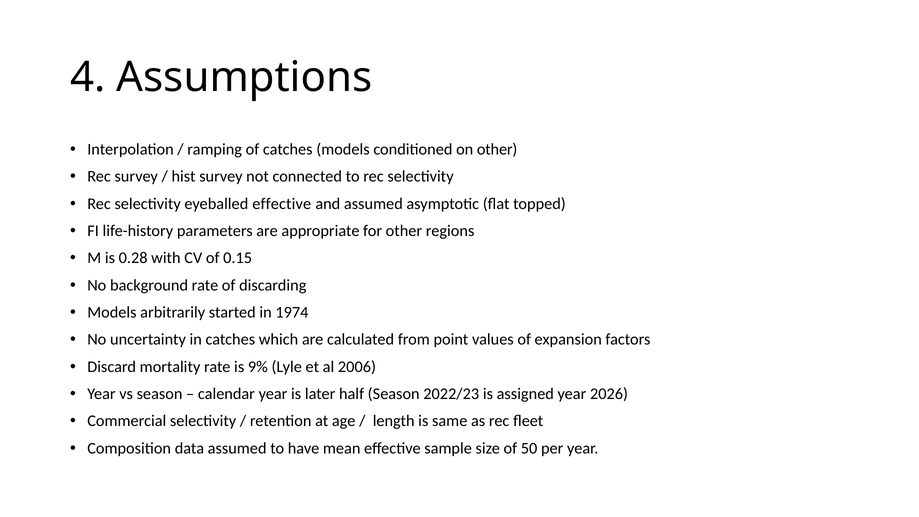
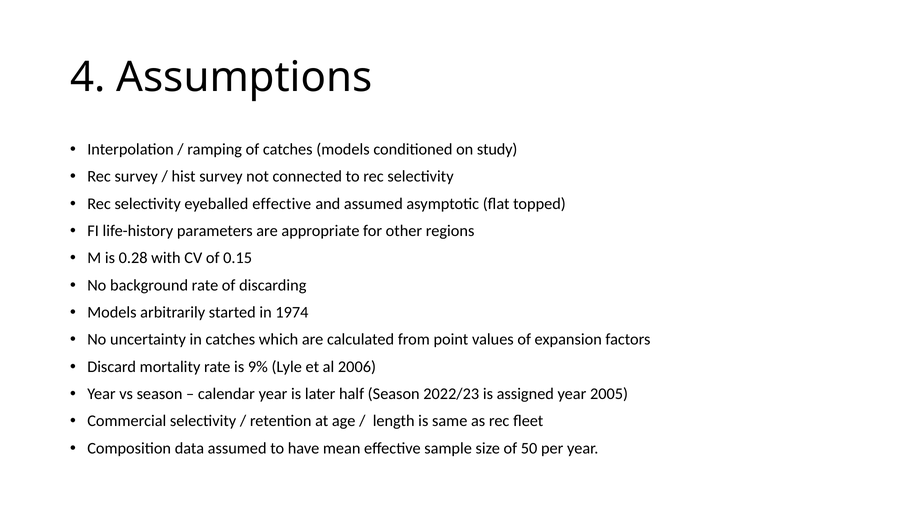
on other: other -> study
2026: 2026 -> 2005
